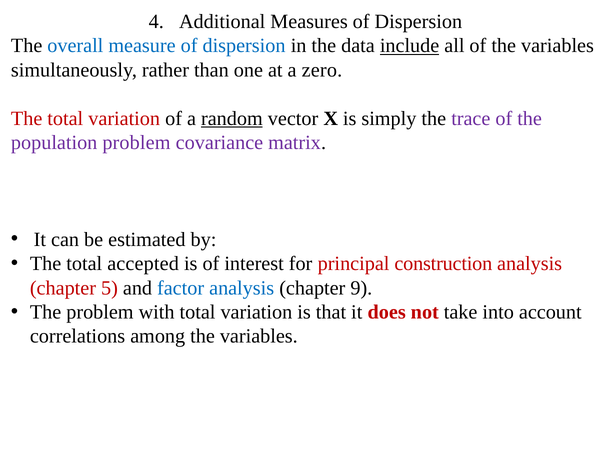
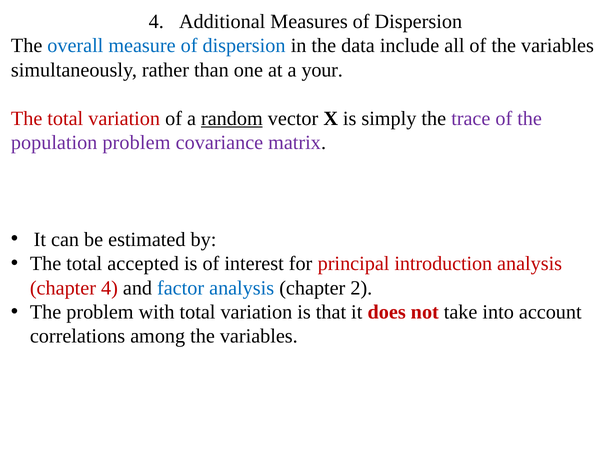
include underline: present -> none
zero: zero -> your
construction: construction -> introduction
chapter 5: 5 -> 4
9: 9 -> 2
